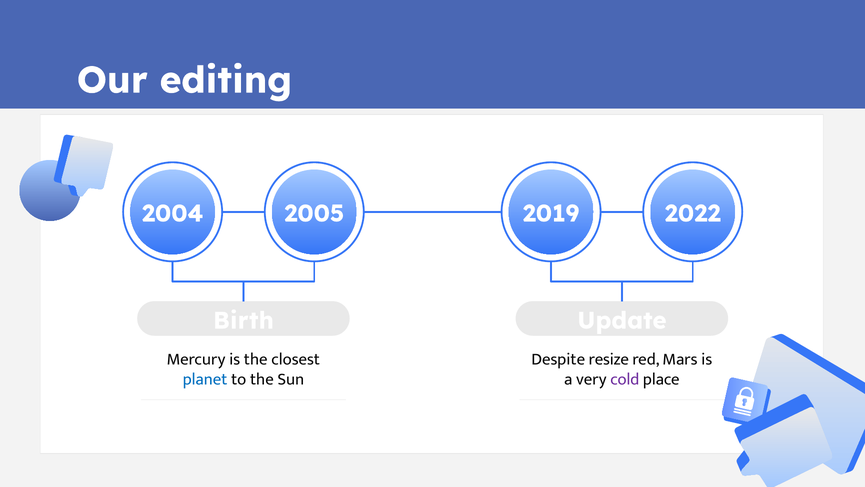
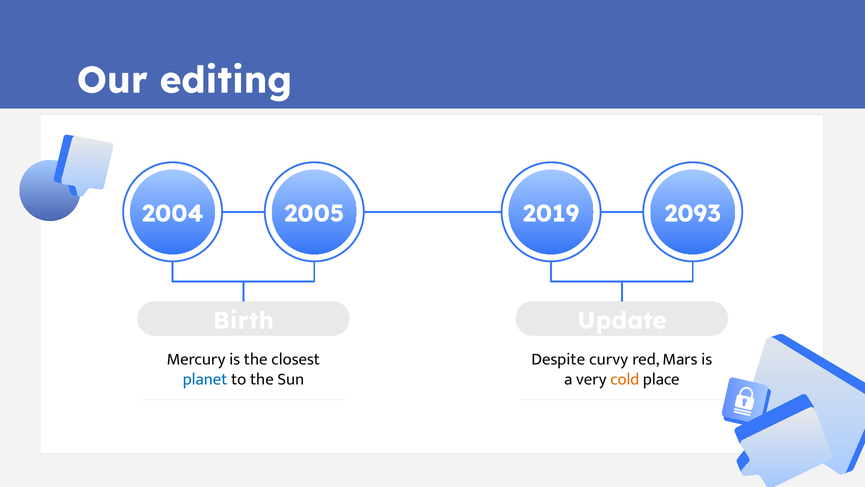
2022: 2022 -> 2093
resize: resize -> curvy
cold colour: purple -> orange
